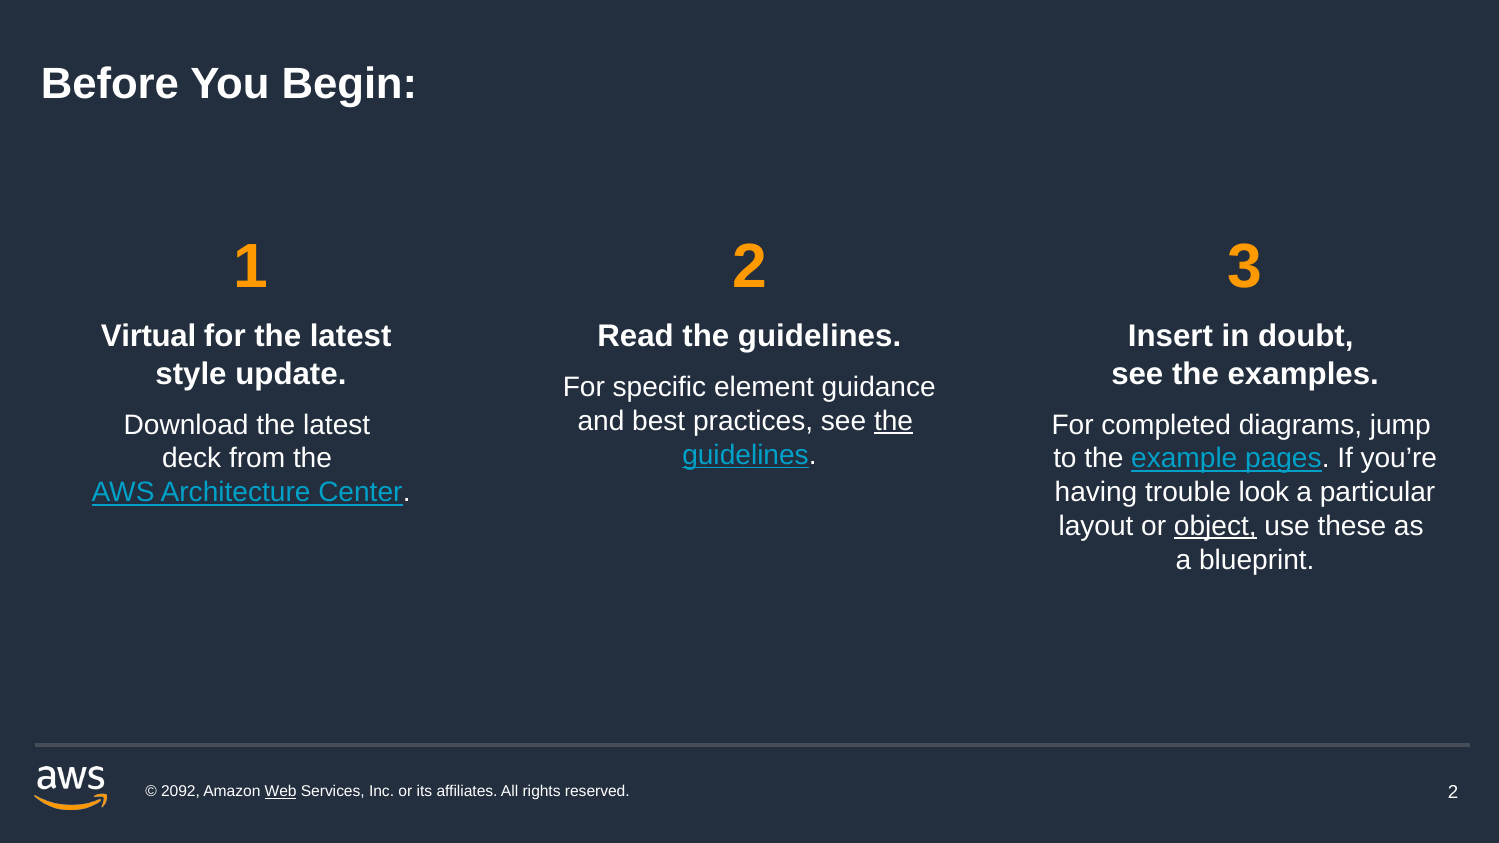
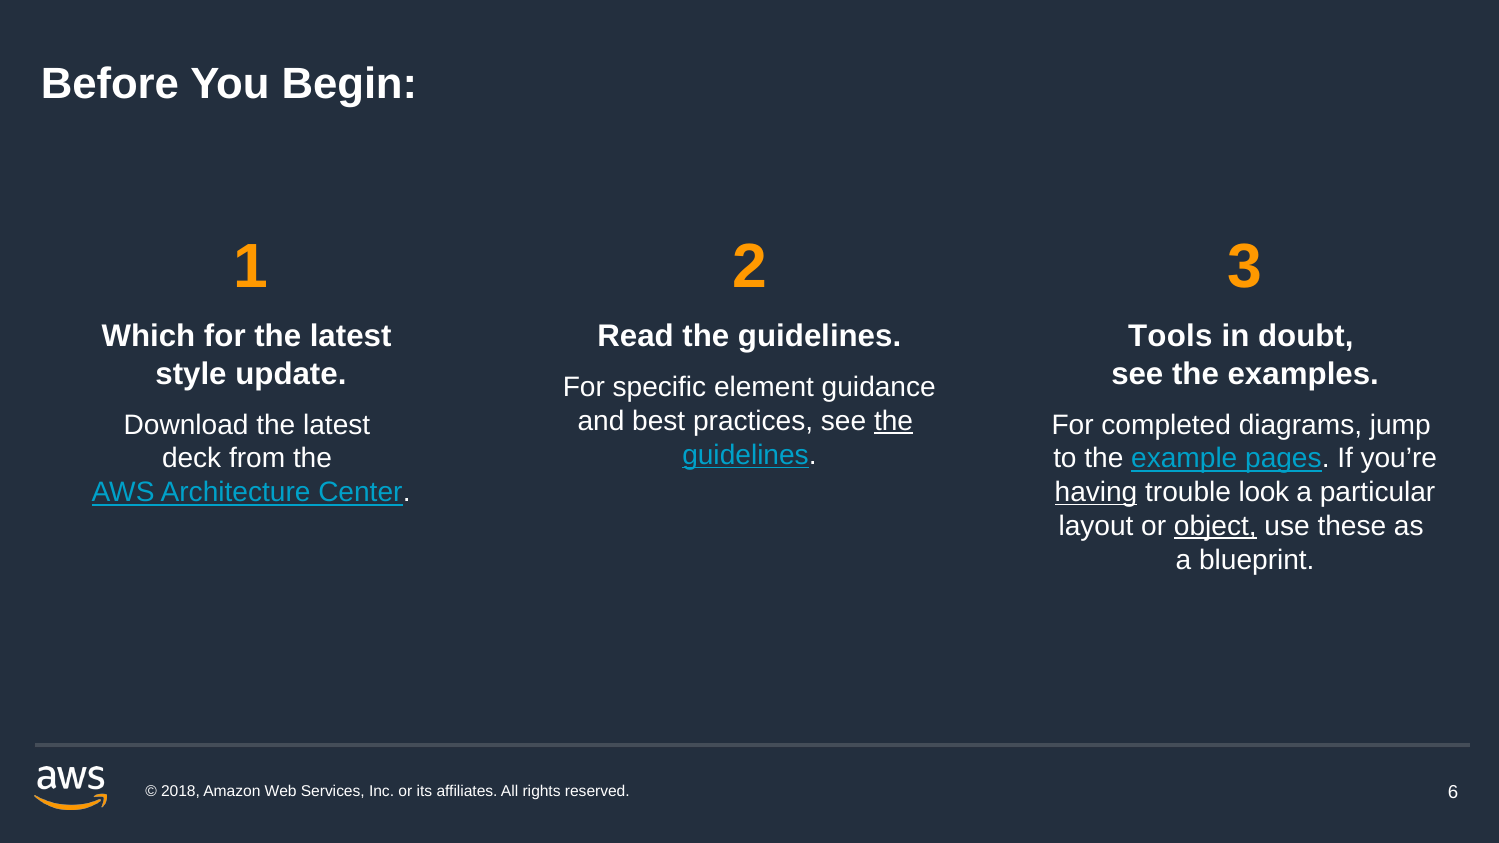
Virtual: Virtual -> Which
Insert: Insert -> Tools
having underline: none -> present
2092: 2092 -> 2018
Web underline: present -> none
reserved 2: 2 -> 6
